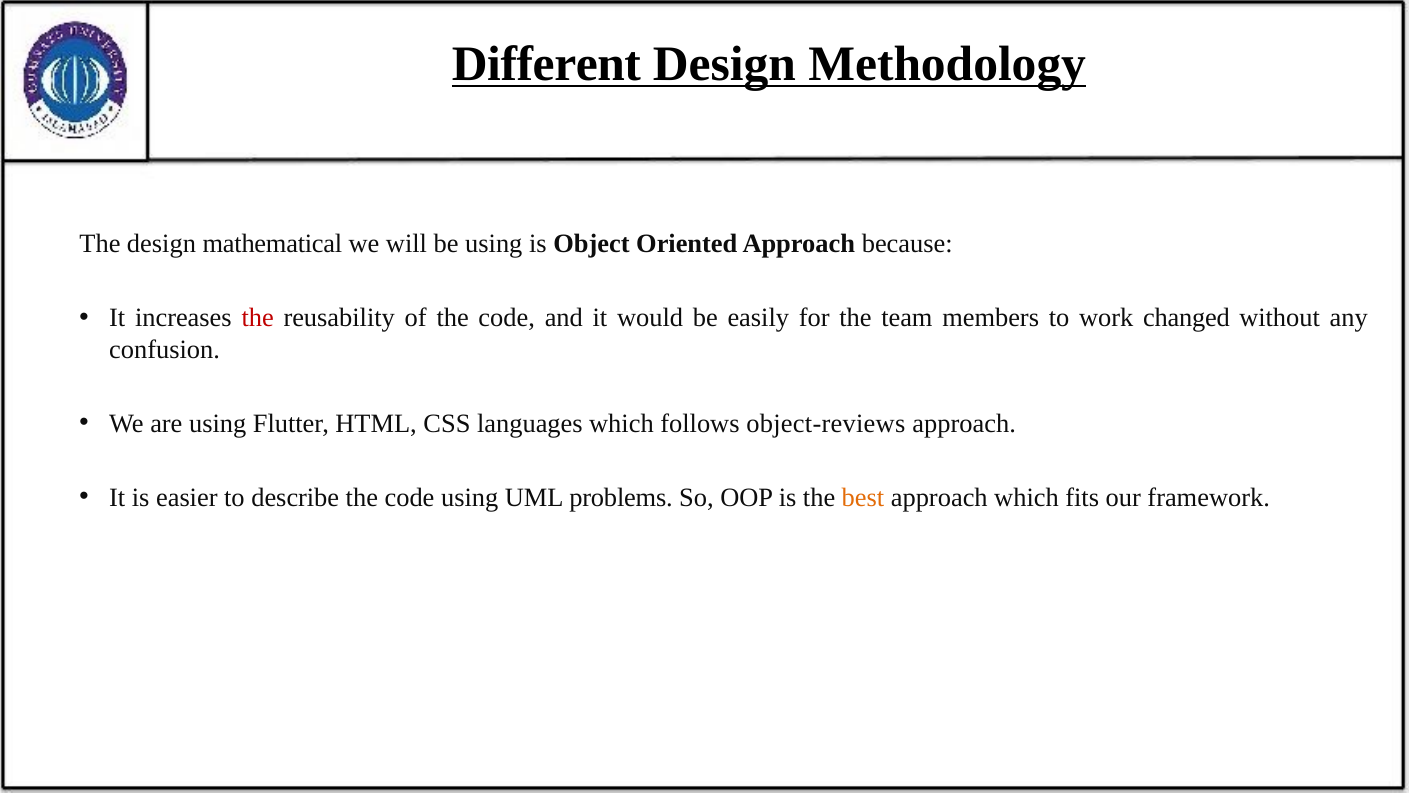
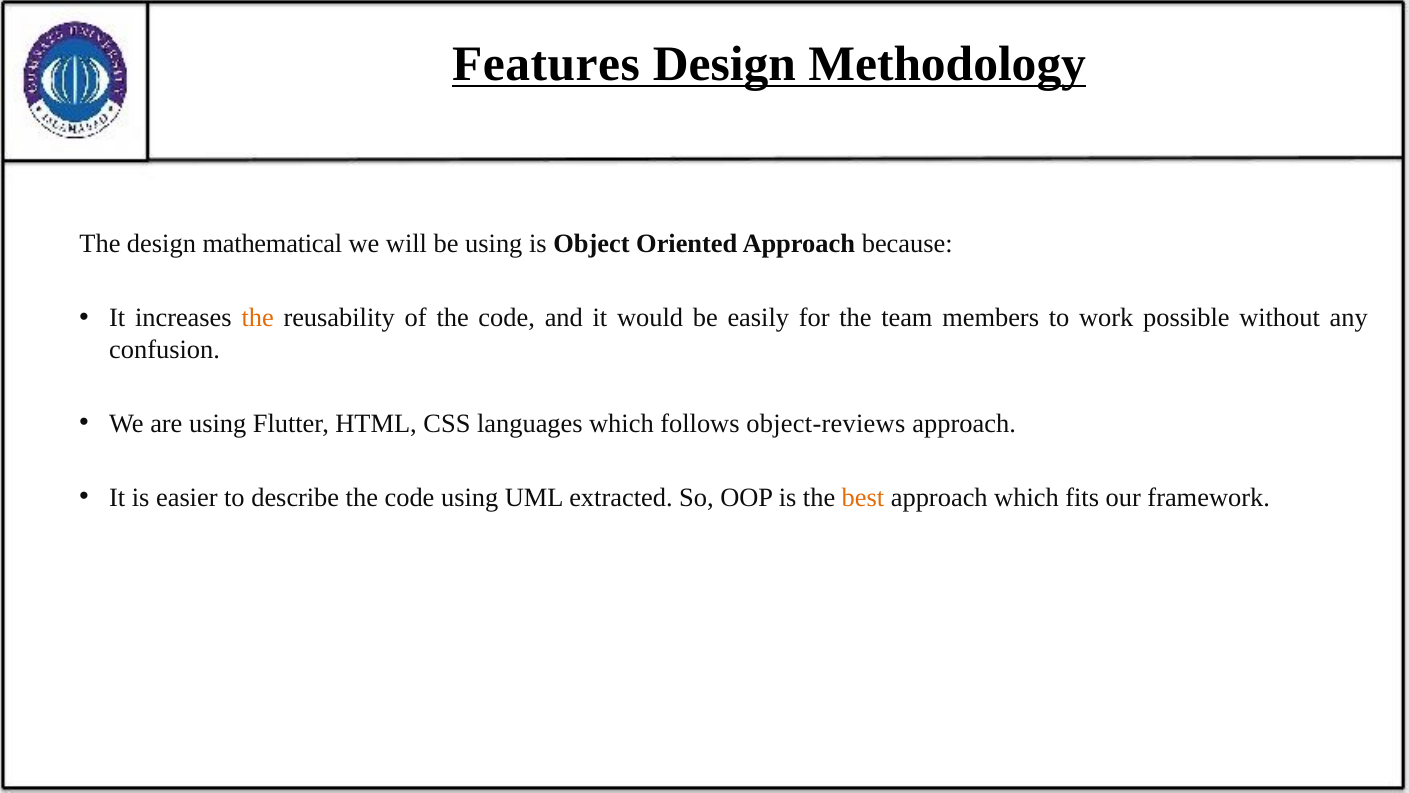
Different: Different -> Features
the at (258, 318) colour: red -> orange
changed: changed -> possible
problems: problems -> extracted
